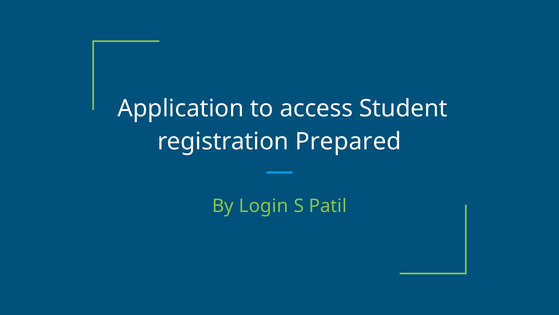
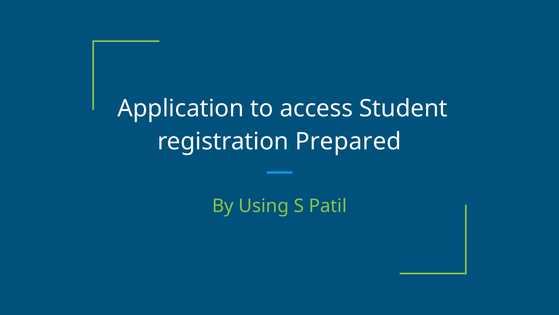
Login: Login -> Using
